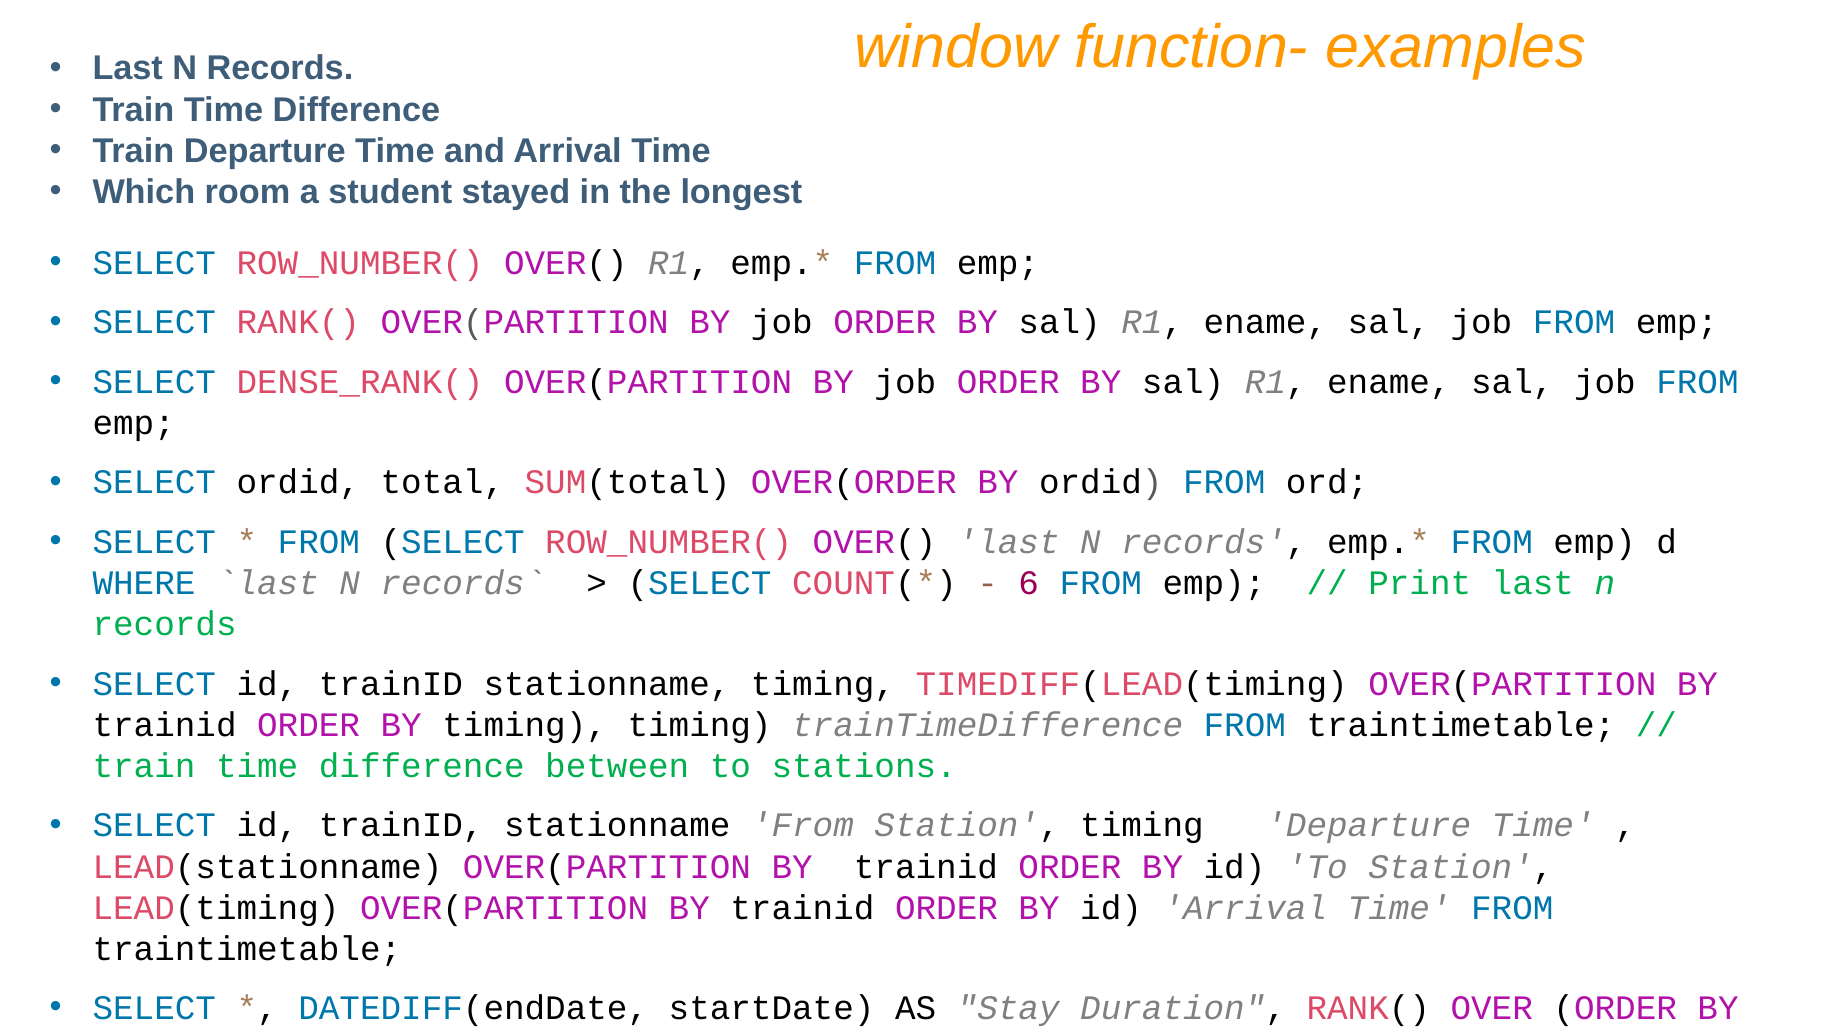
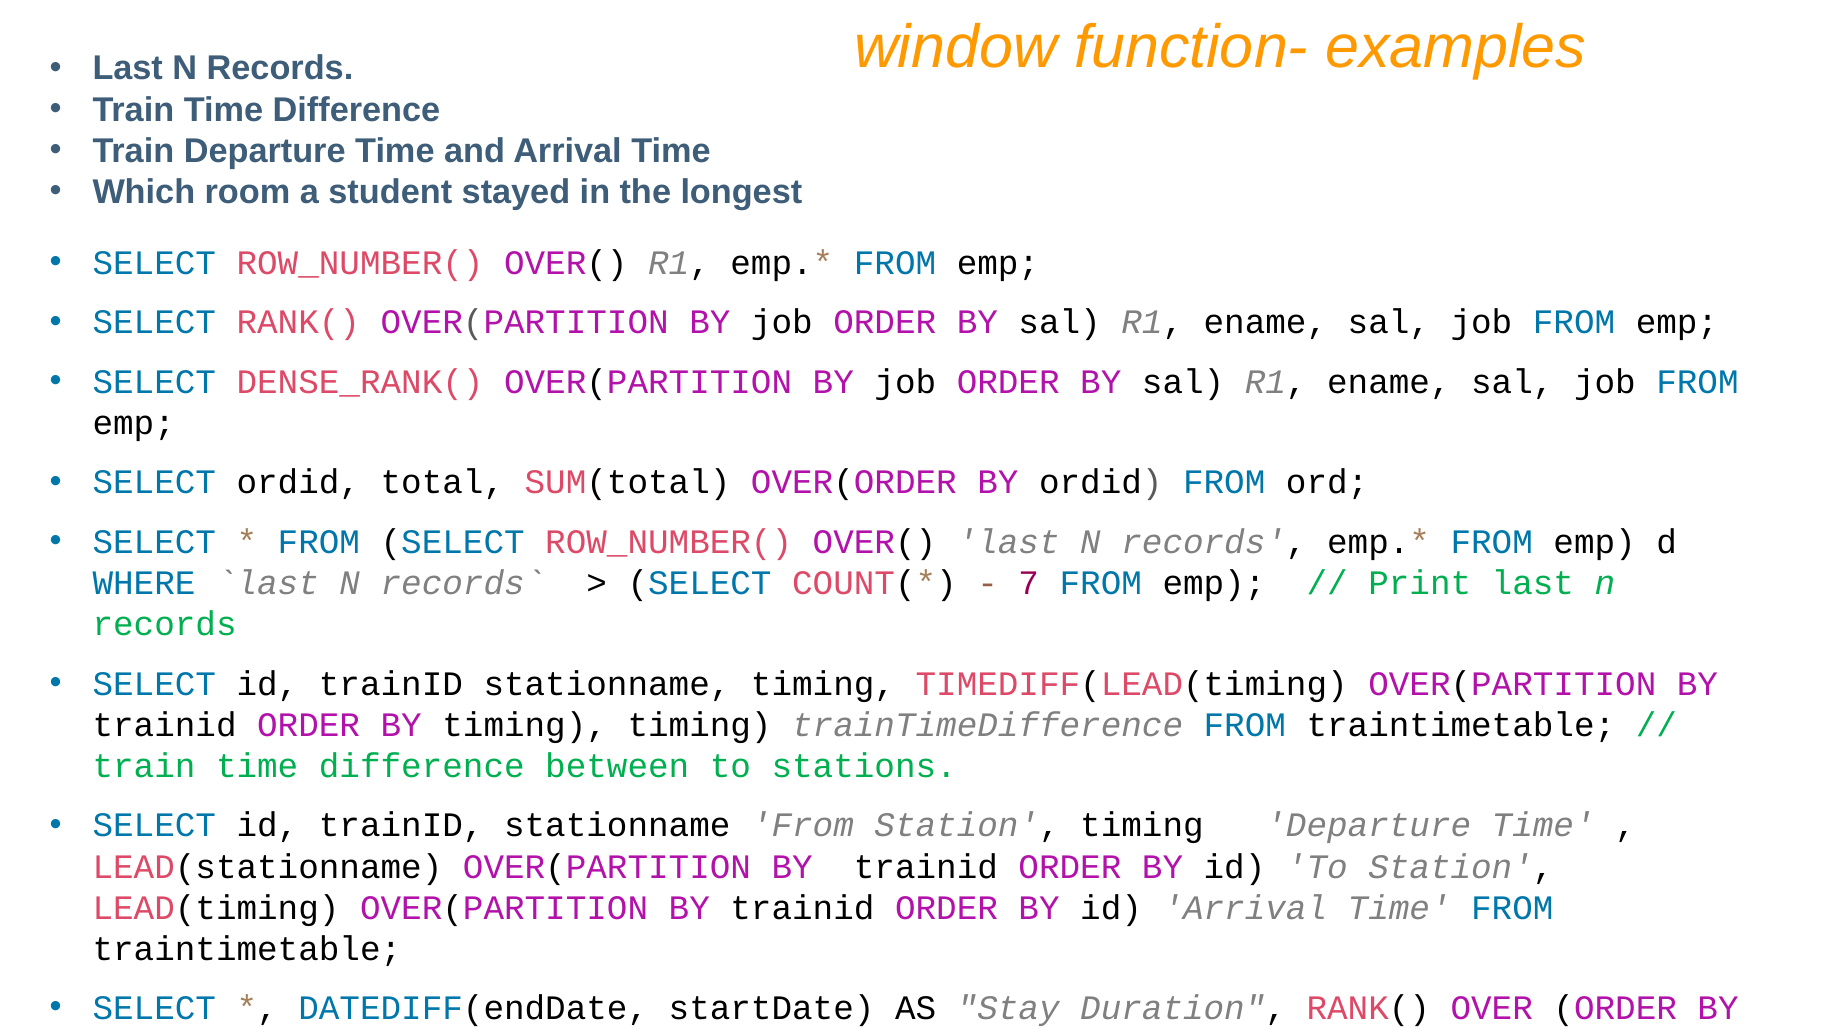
6: 6 -> 7
